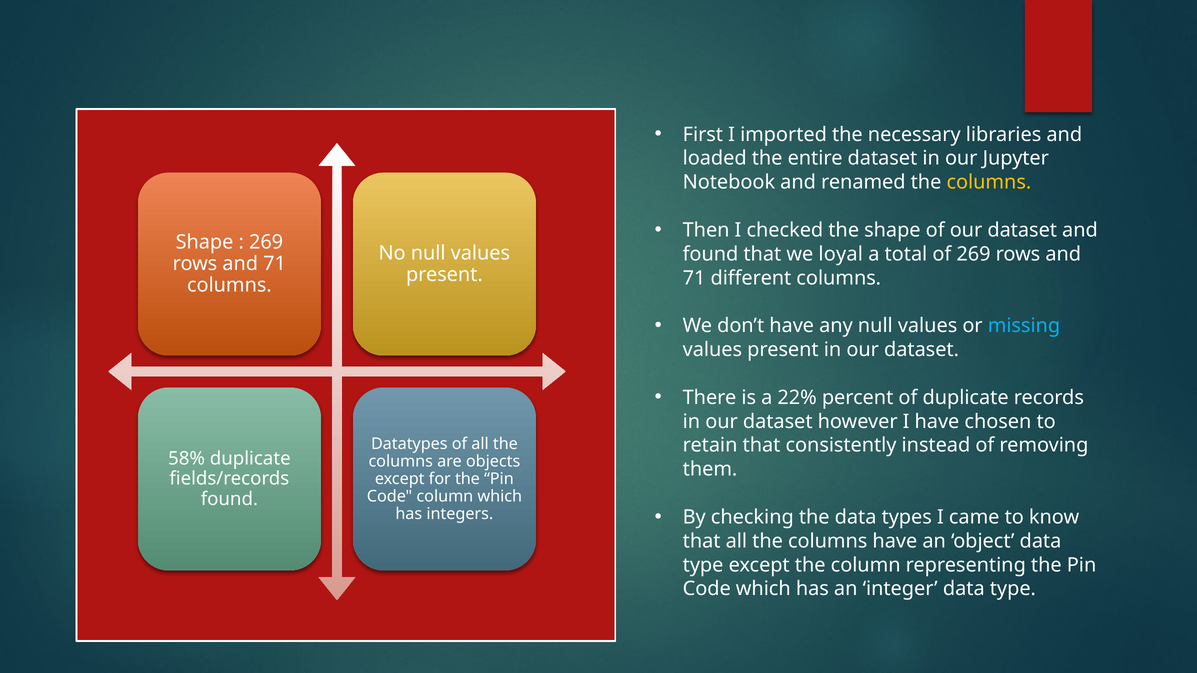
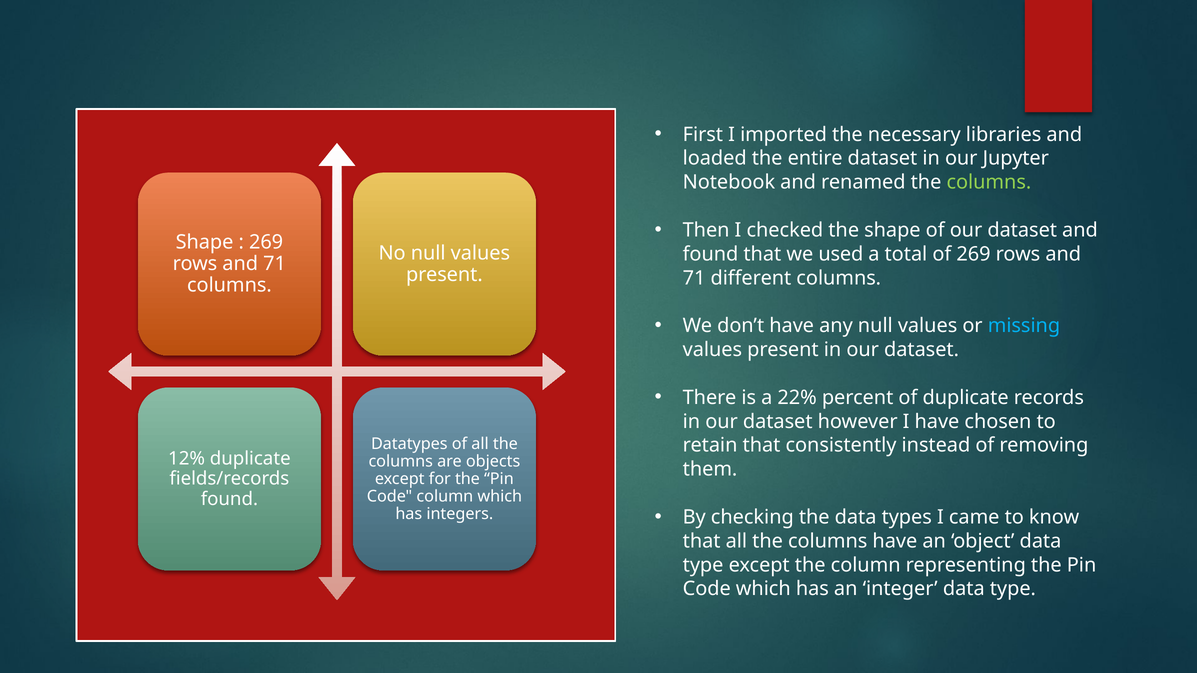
columns at (989, 182) colour: yellow -> light green
loyal: loyal -> used
58%: 58% -> 12%
